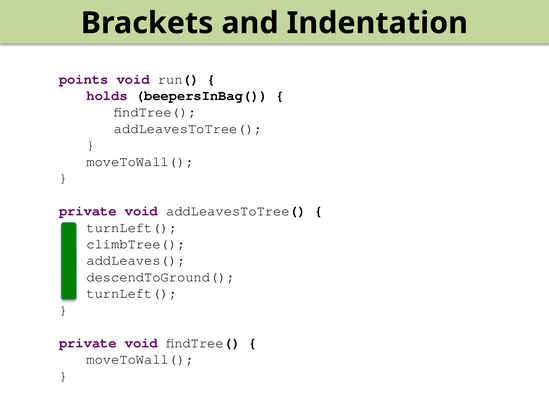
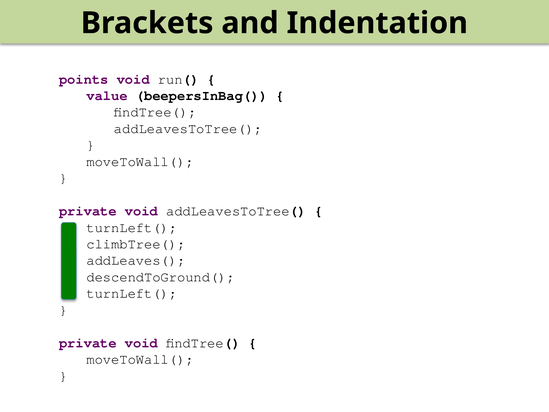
holds: holds -> value
